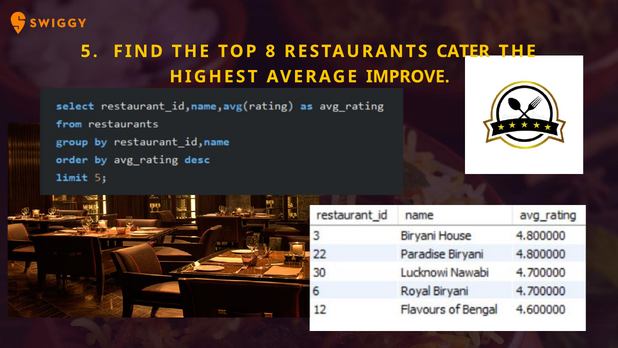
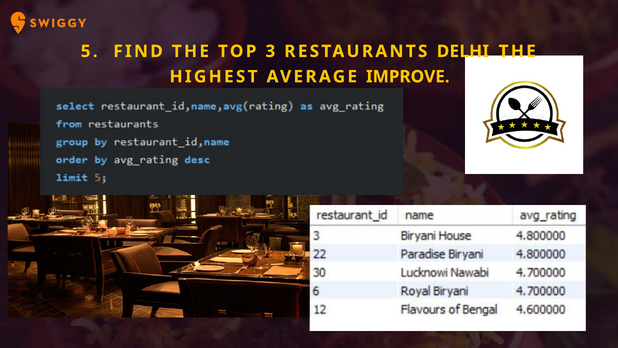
8: 8 -> 3
CATER: CATER -> DELHI
